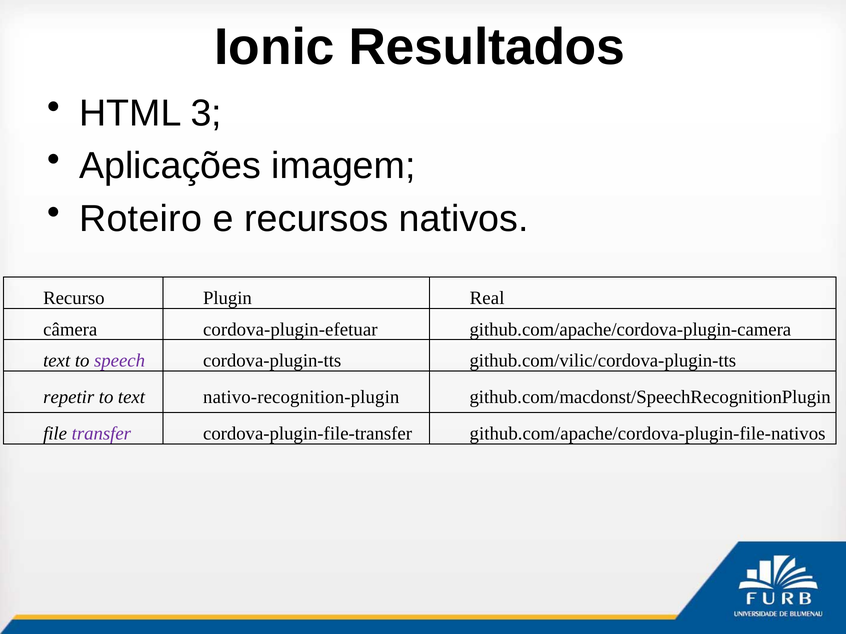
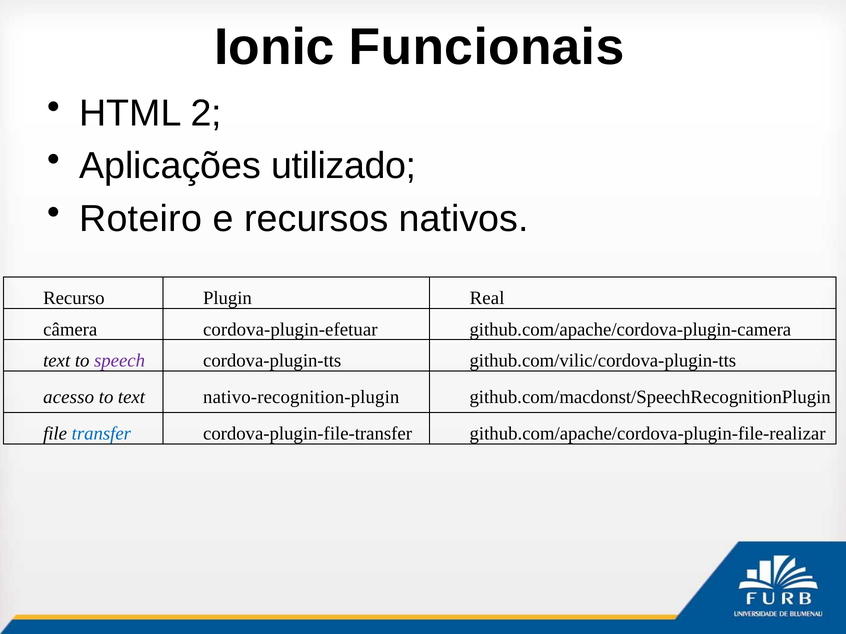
Resultados: Resultados -> Funcionais
3: 3 -> 2
imagem: imagem -> utilizado
repetir: repetir -> acesso
transfer colour: purple -> blue
github.com/apache/cordova-plugin-file-nativos: github.com/apache/cordova-plugin-file-nativos -> github.com/apache/cordova-plugin-file-realizar
